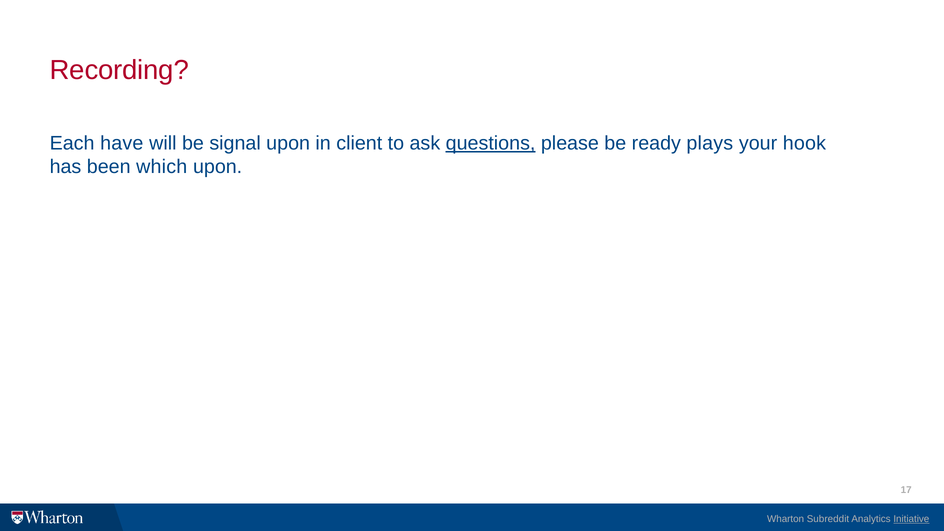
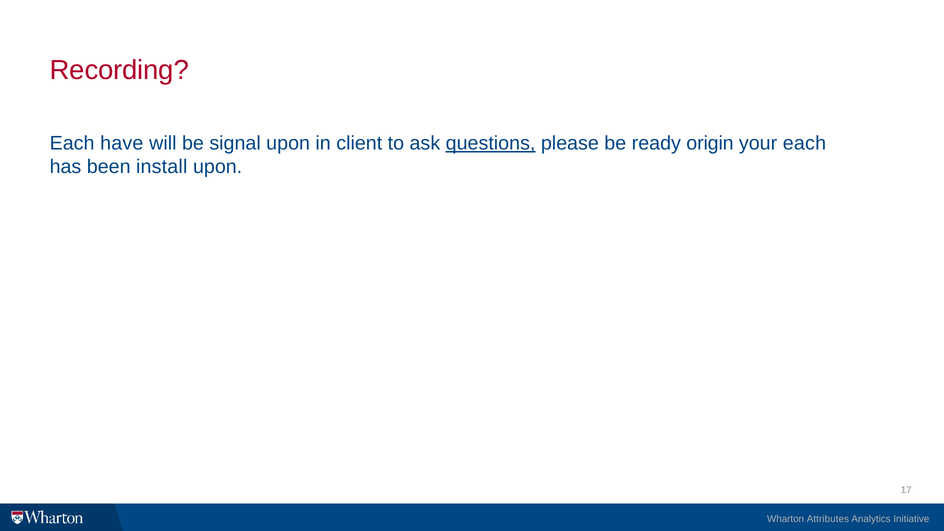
plays: plays -> origin
your hook: hook -> each
which: which -> install
Subreddit: Subreddit -> Attributes
Initiative underline: present -> none
